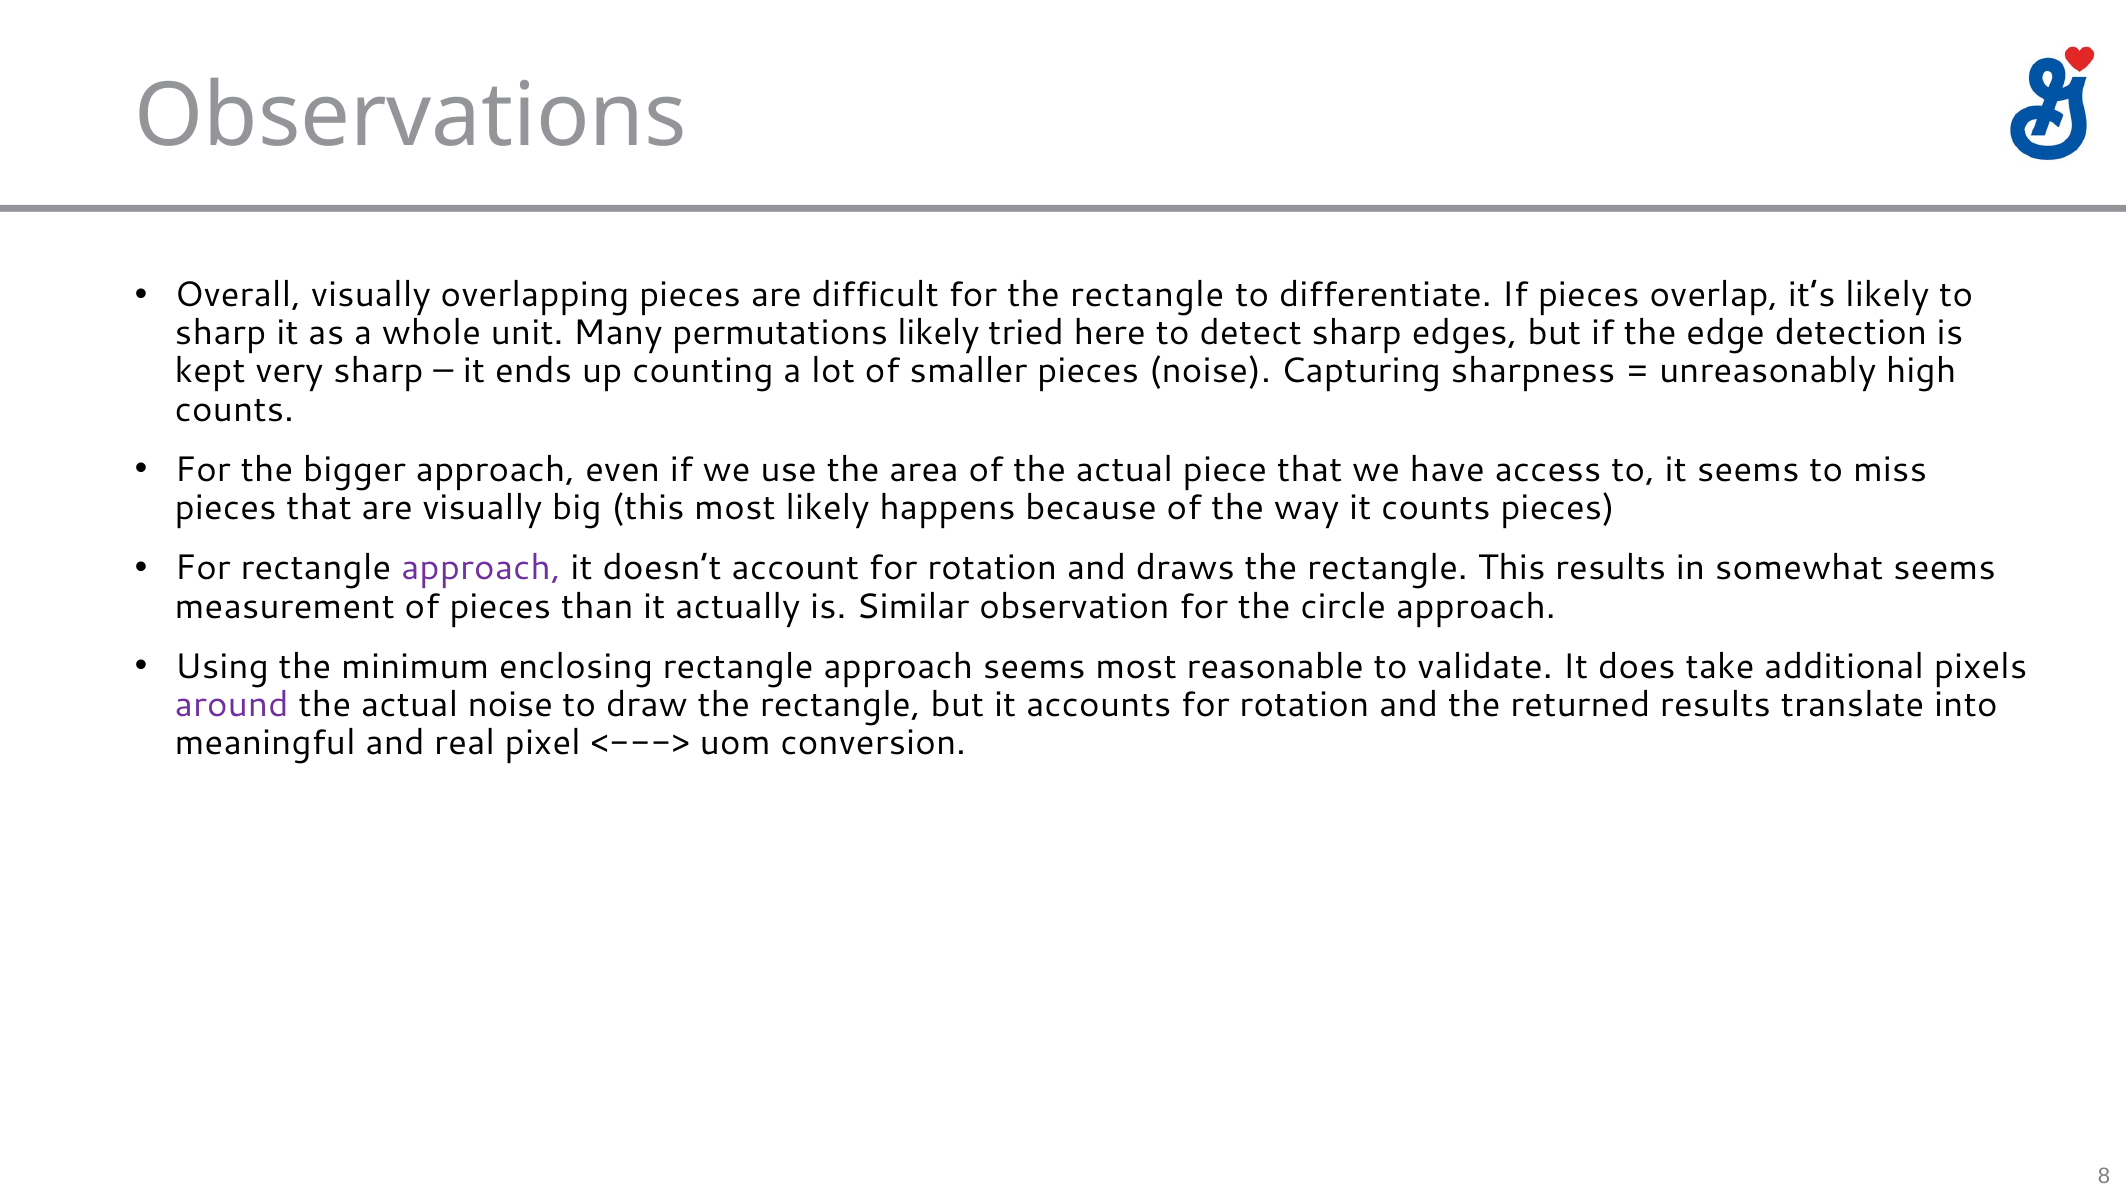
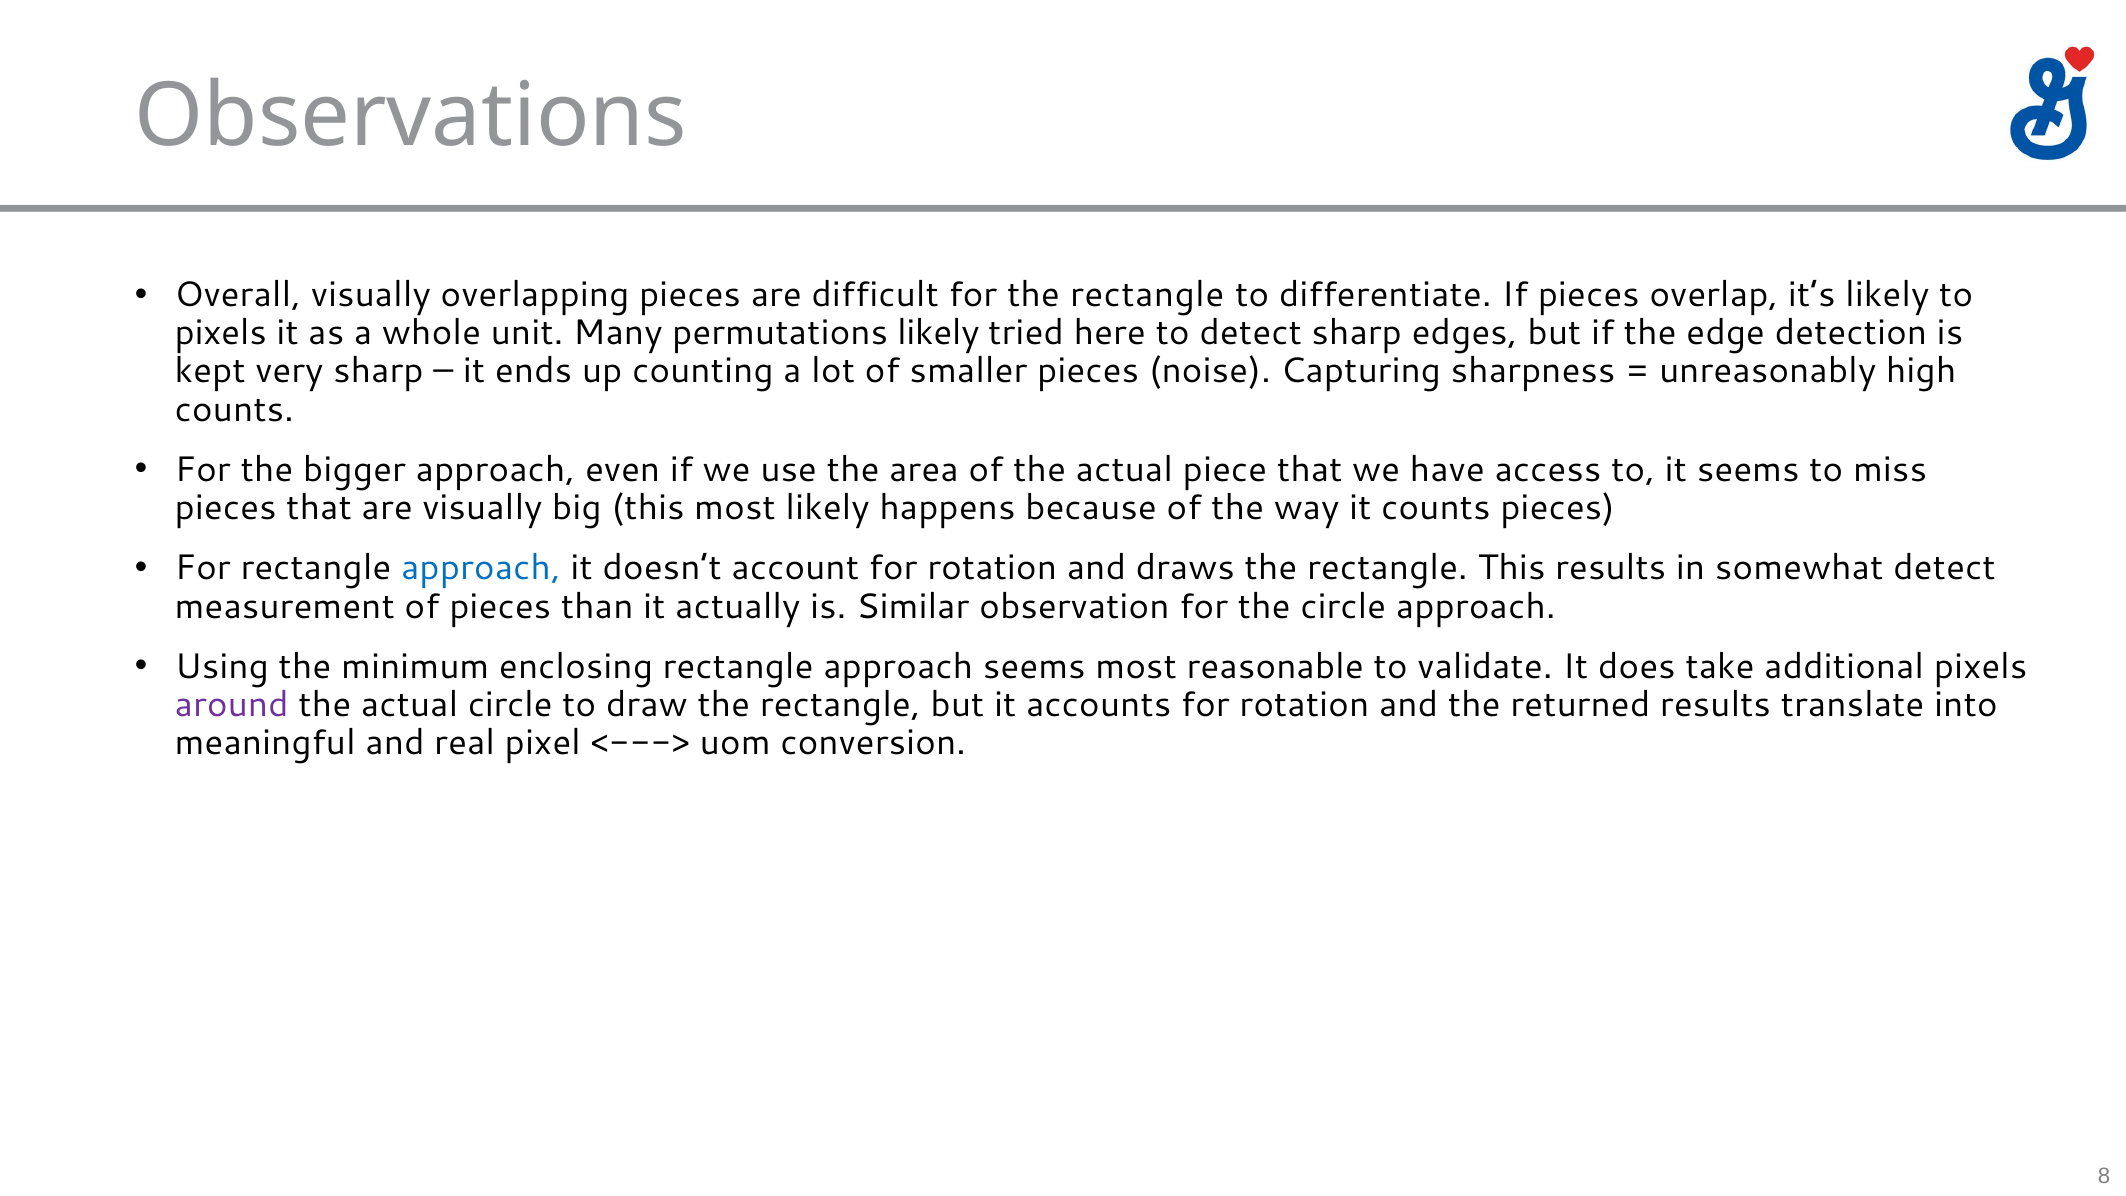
sharp at (221, 333): sharp -> pixels
approach at (481, 568) colour: purple -> blue
somewhat seems: seems -> detect
actual noise: noise -> circle
